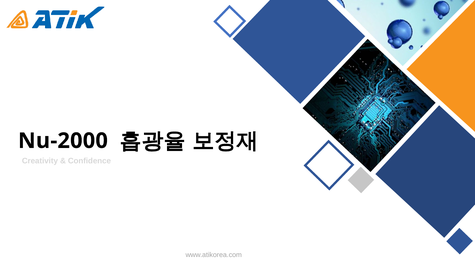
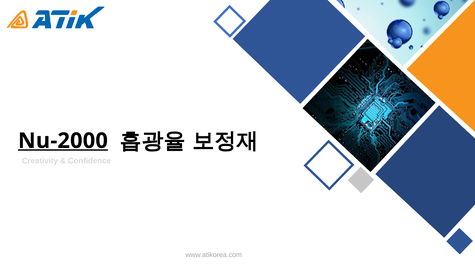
Nu-2000 underline: none -> present
